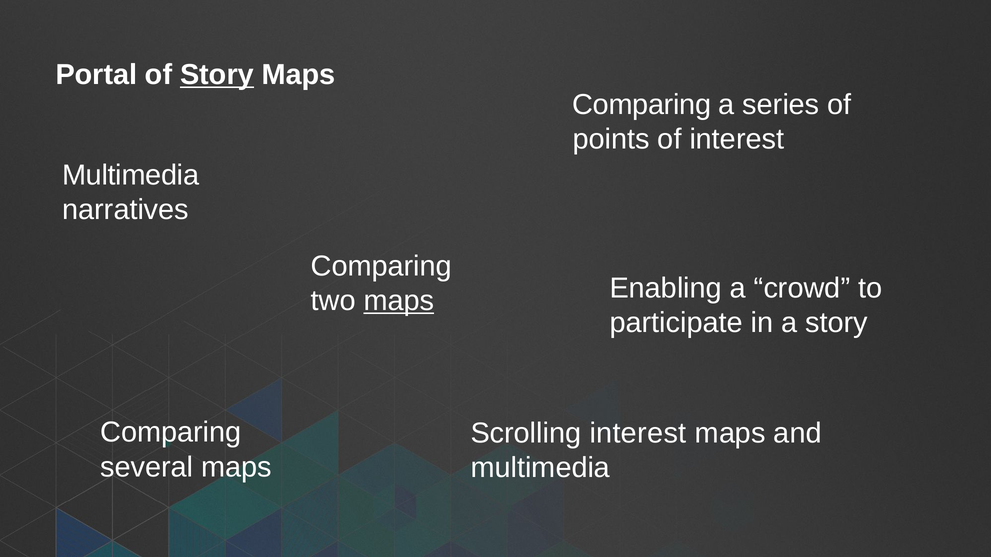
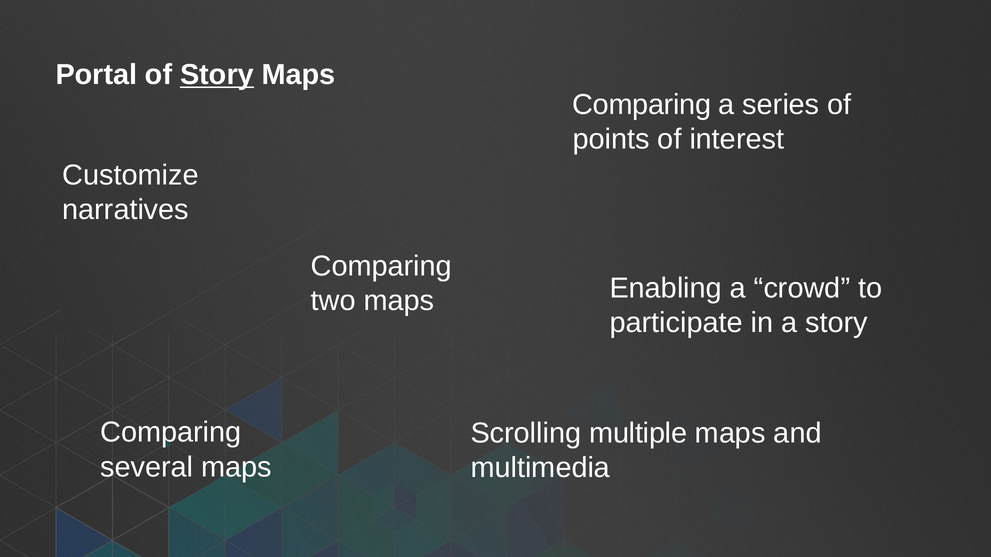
Multimedia at (131, 175): Multimedia -> Customize
maps at (399, 301) underline: present -> none
Scrolling interest: interest -> multiple
